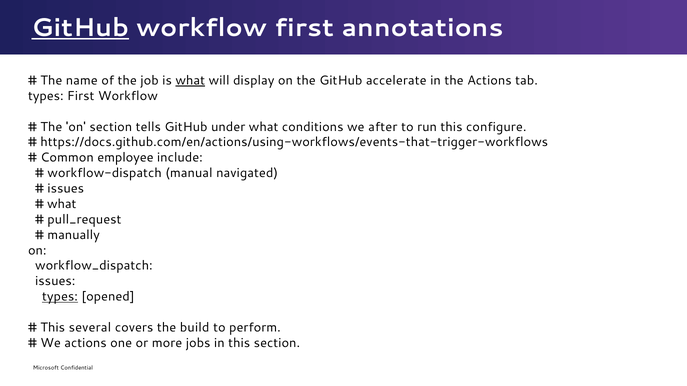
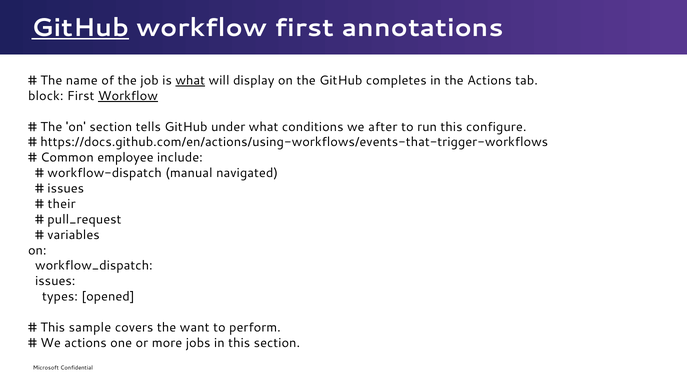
accelerate: accelerate -> completes
types at (46, 96): types -> block
Workflow at (128, 96) underline: none -> present
what at (62, 204): what -> their
manually: manually -> variables
types at (60, 297) underline: present -> none
several: several -> sample
build: build -> want
